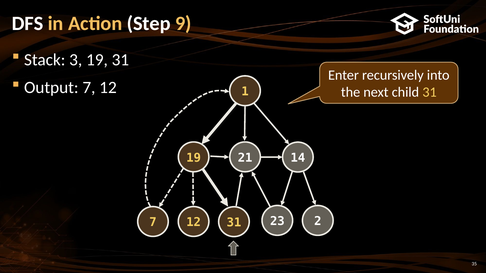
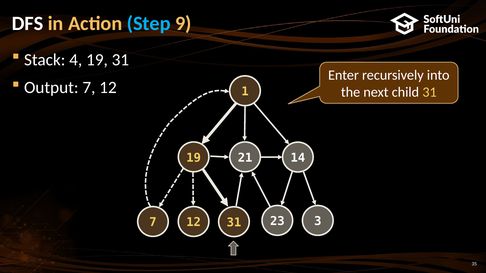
Step colour: white -> light blue
3: 3 -> 4
2: 2 -> 3
